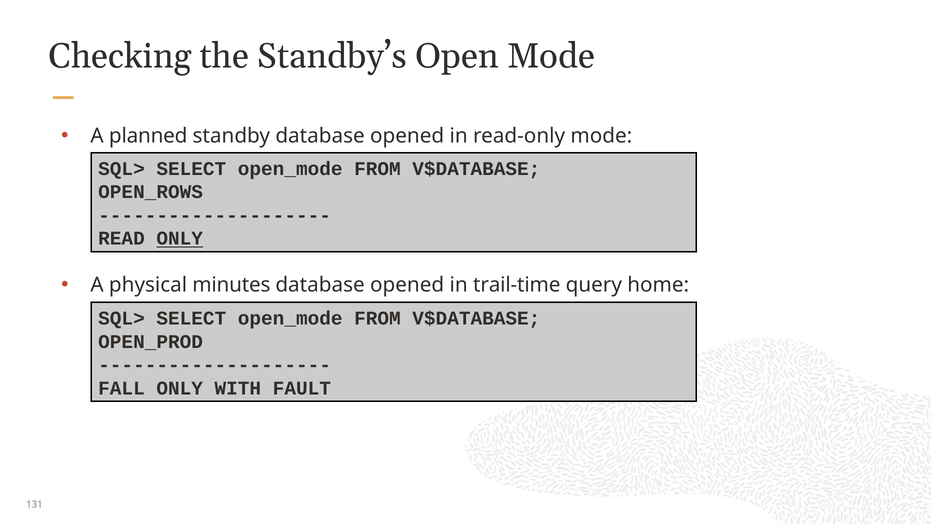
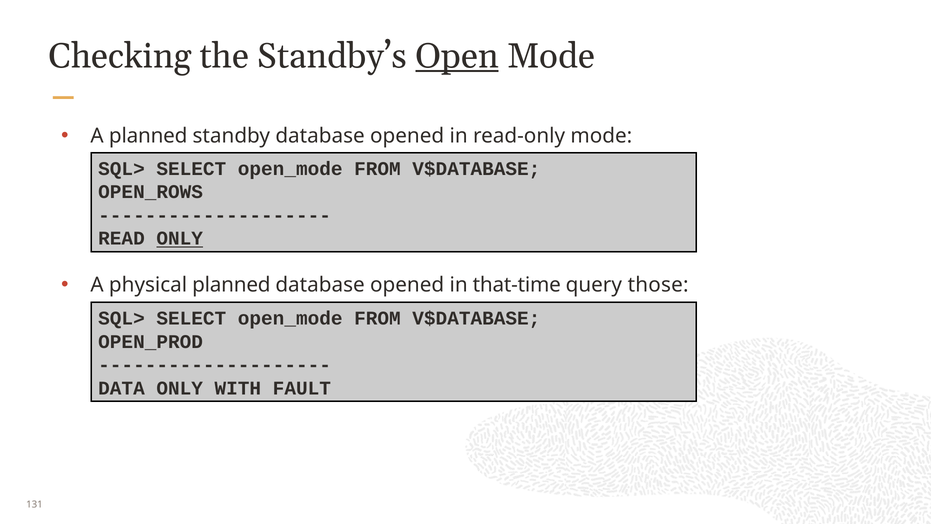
Open underline: none -> present
physical minutes: minutes -> planned
trail-time: trail-time -> that-time
home: home -> those
FALL: FALL -> DATA
